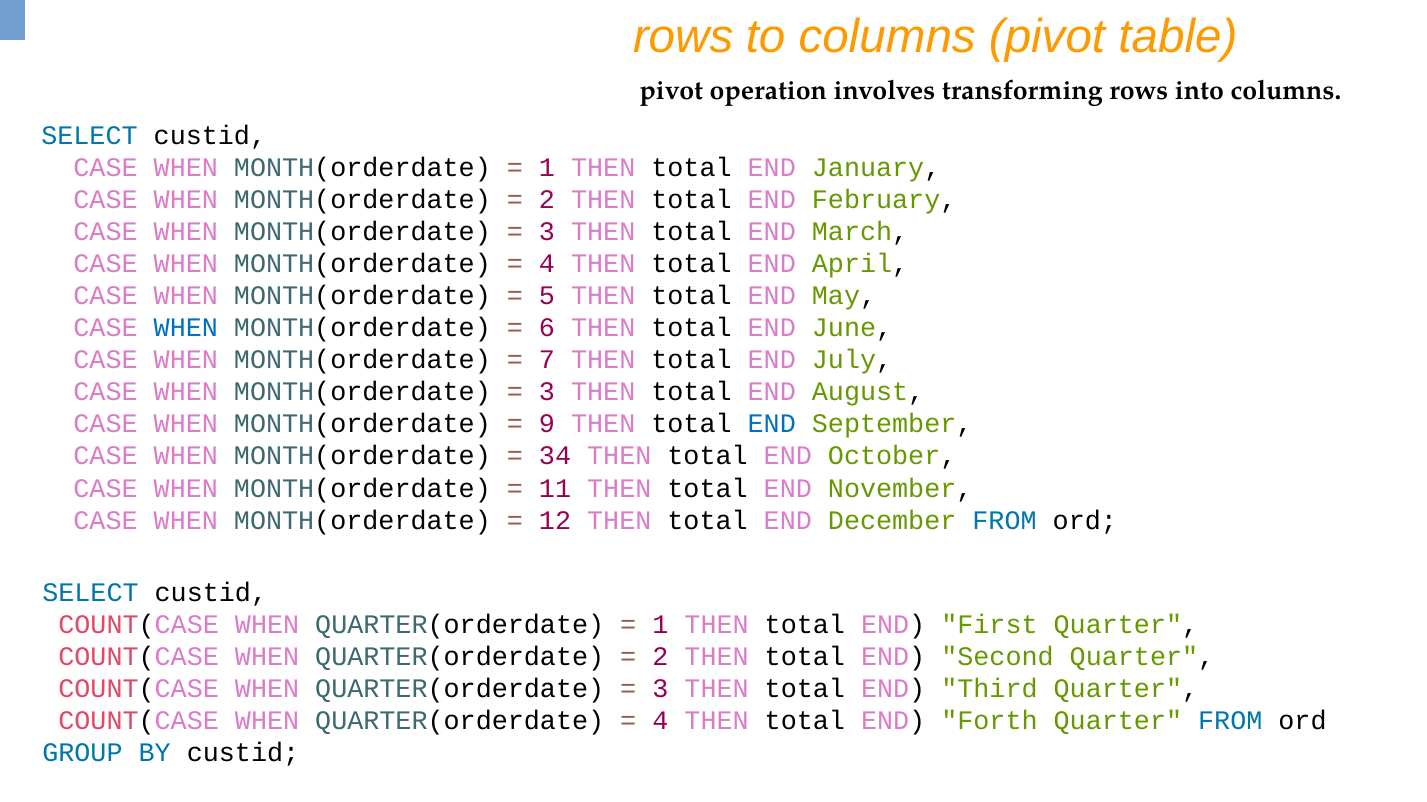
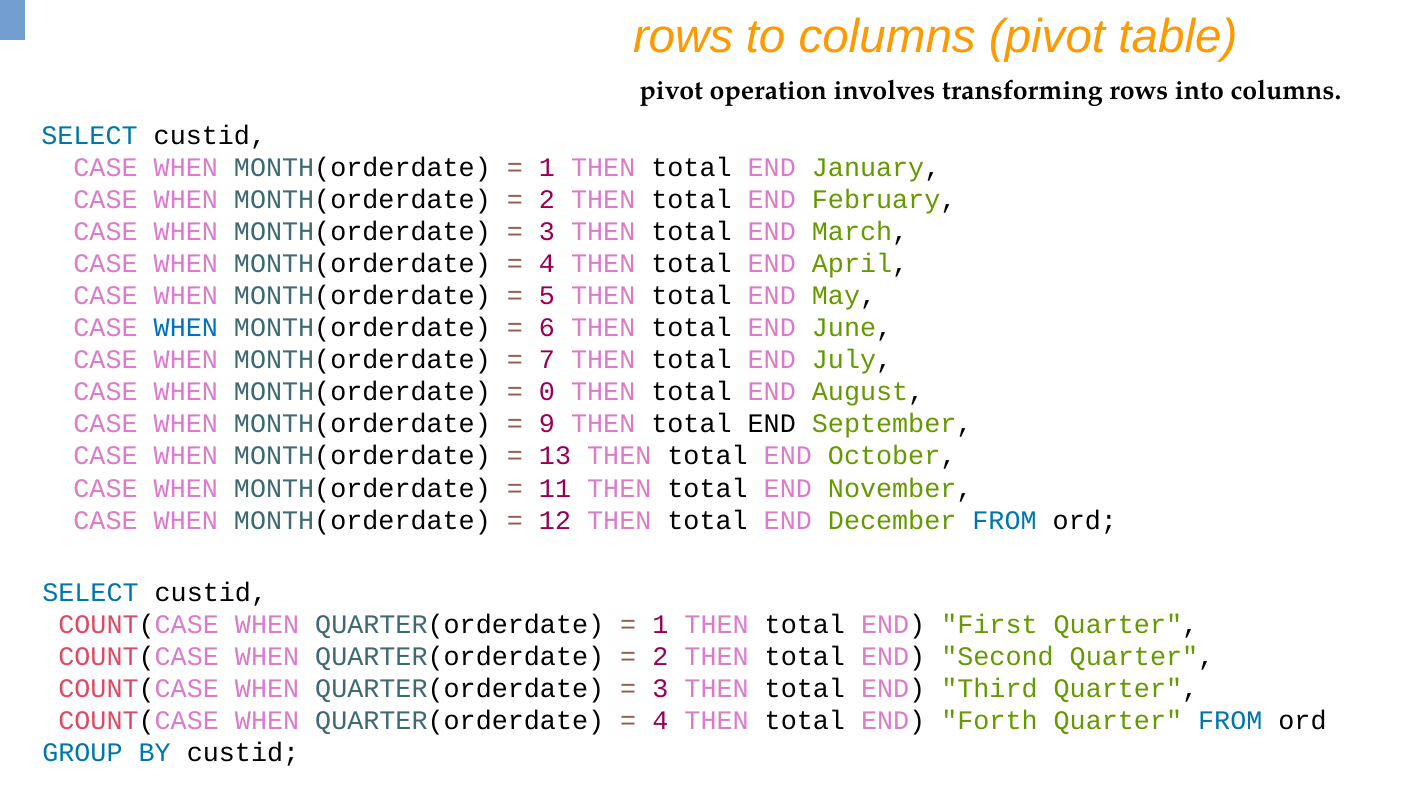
3 at (547, 392): 3 -> 0
END at (772, 424) colour: blue -> black
34: 34 -> 13
